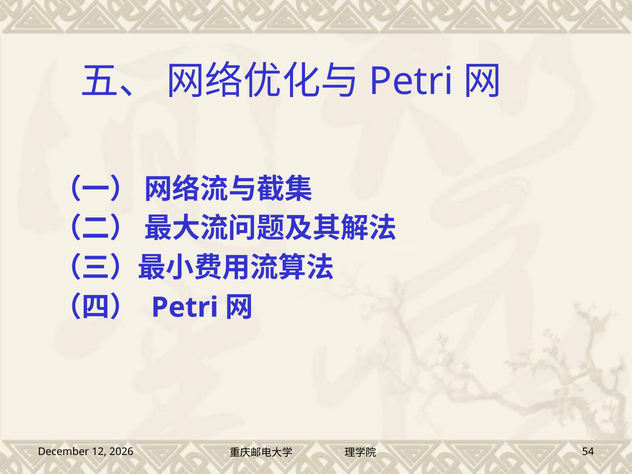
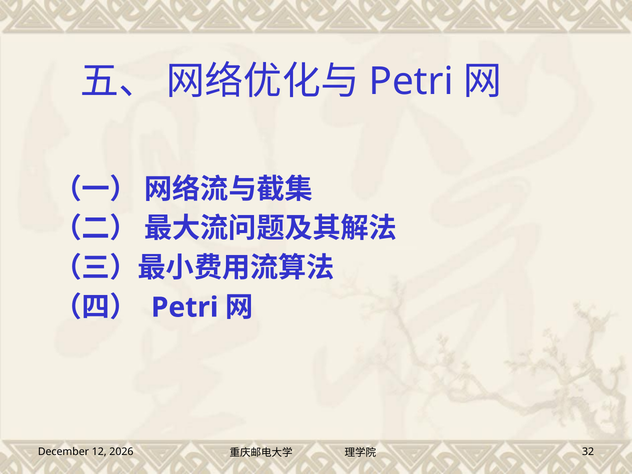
54: 54 -> 32
